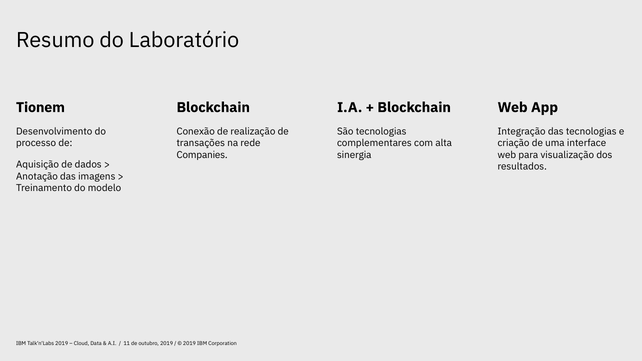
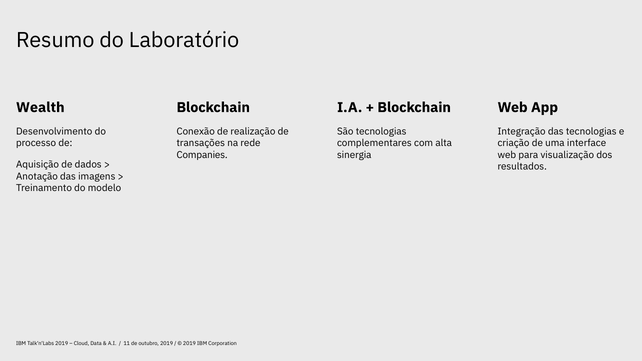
Tionem: Tionem -> Wealth
